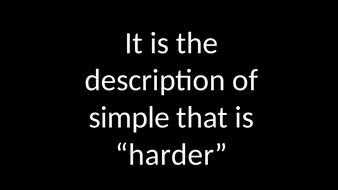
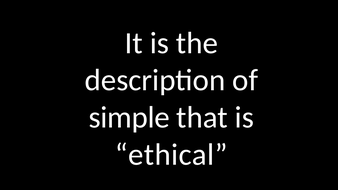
harder: harder -> ethical
